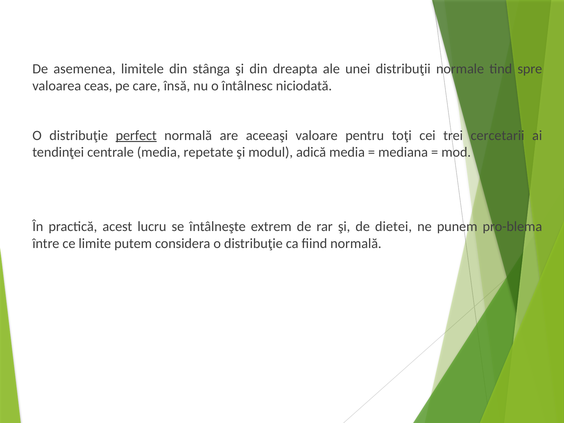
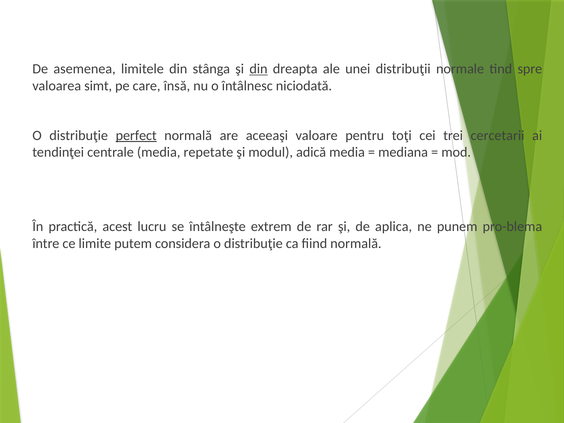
din at (258, 69) underline: none -> present
ceas: ceas -> simt
dietei: dietei -> aplica
